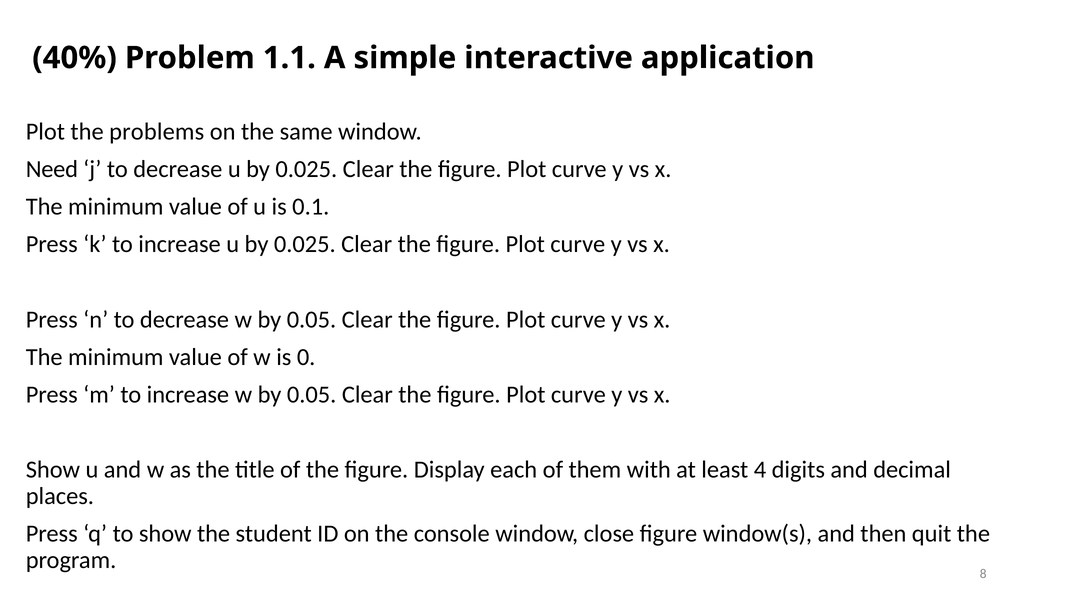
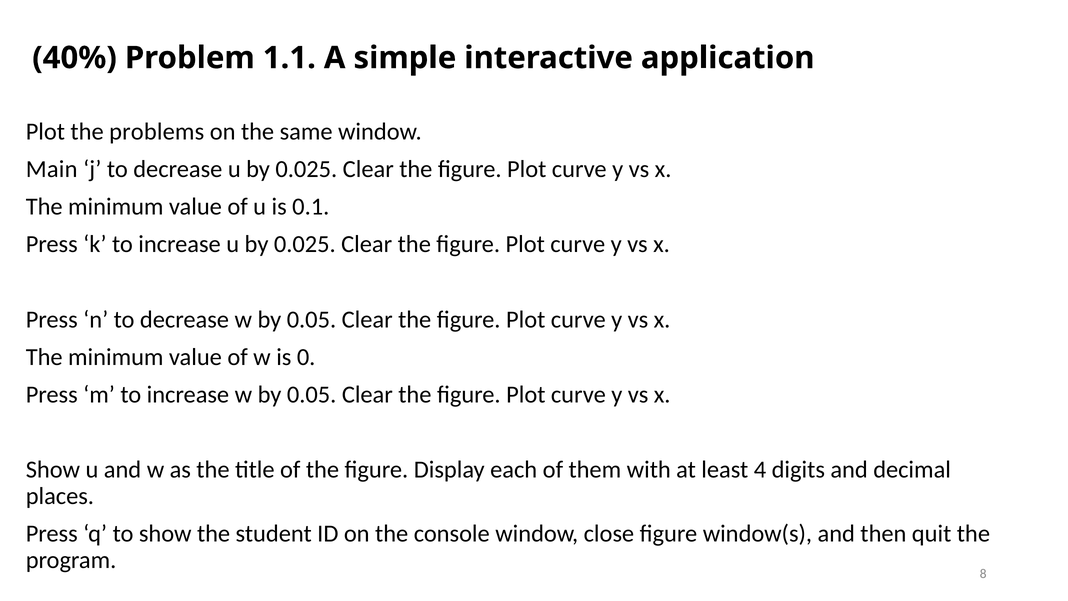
Need: Need -> Main
